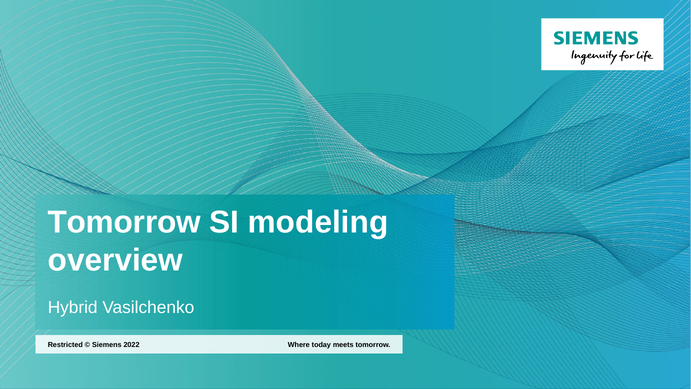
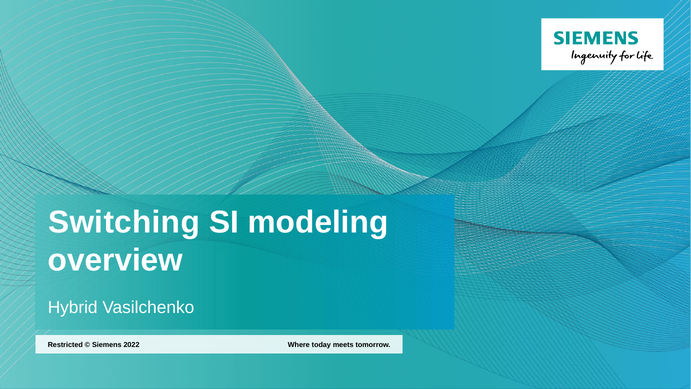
Tomorrow at (124, 222): Tomorrow -> Switching
